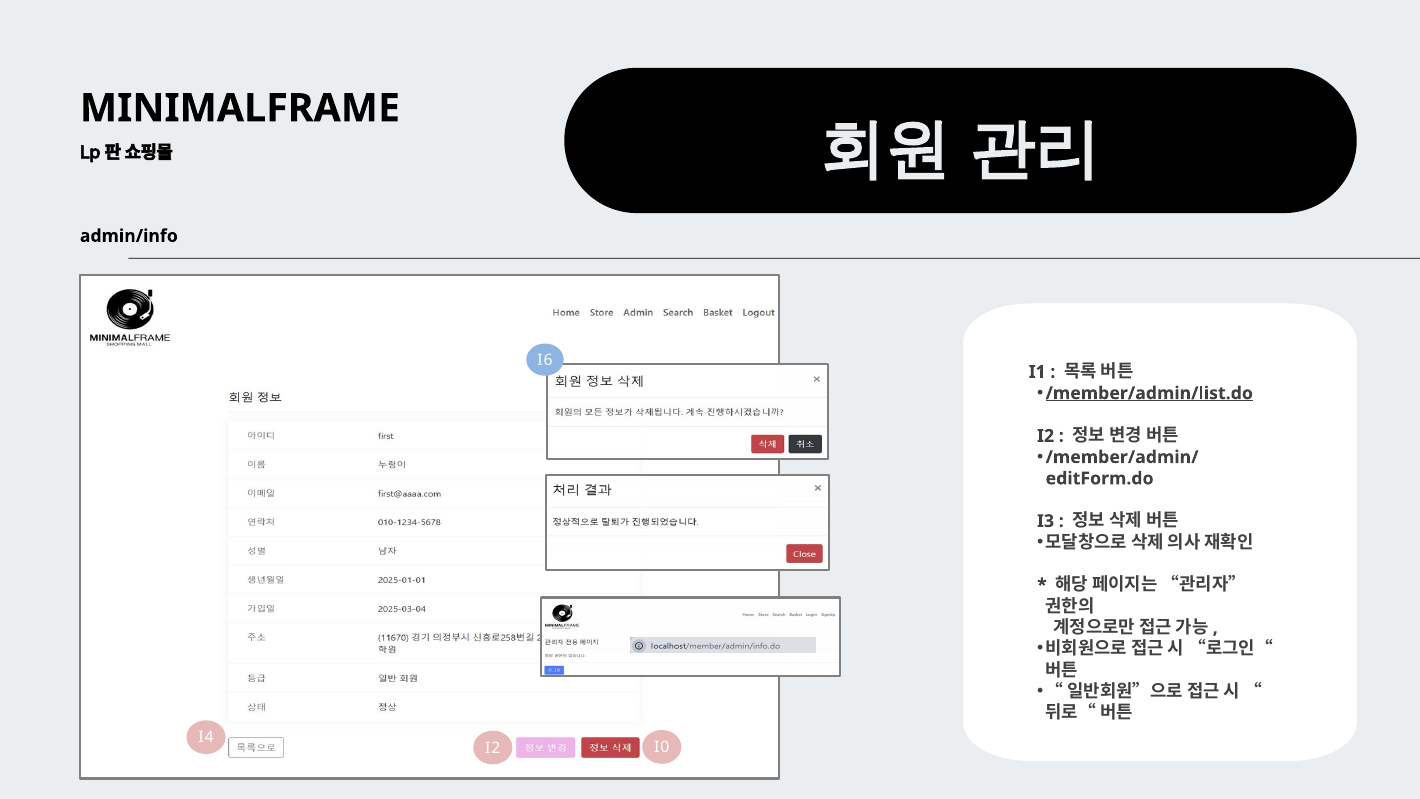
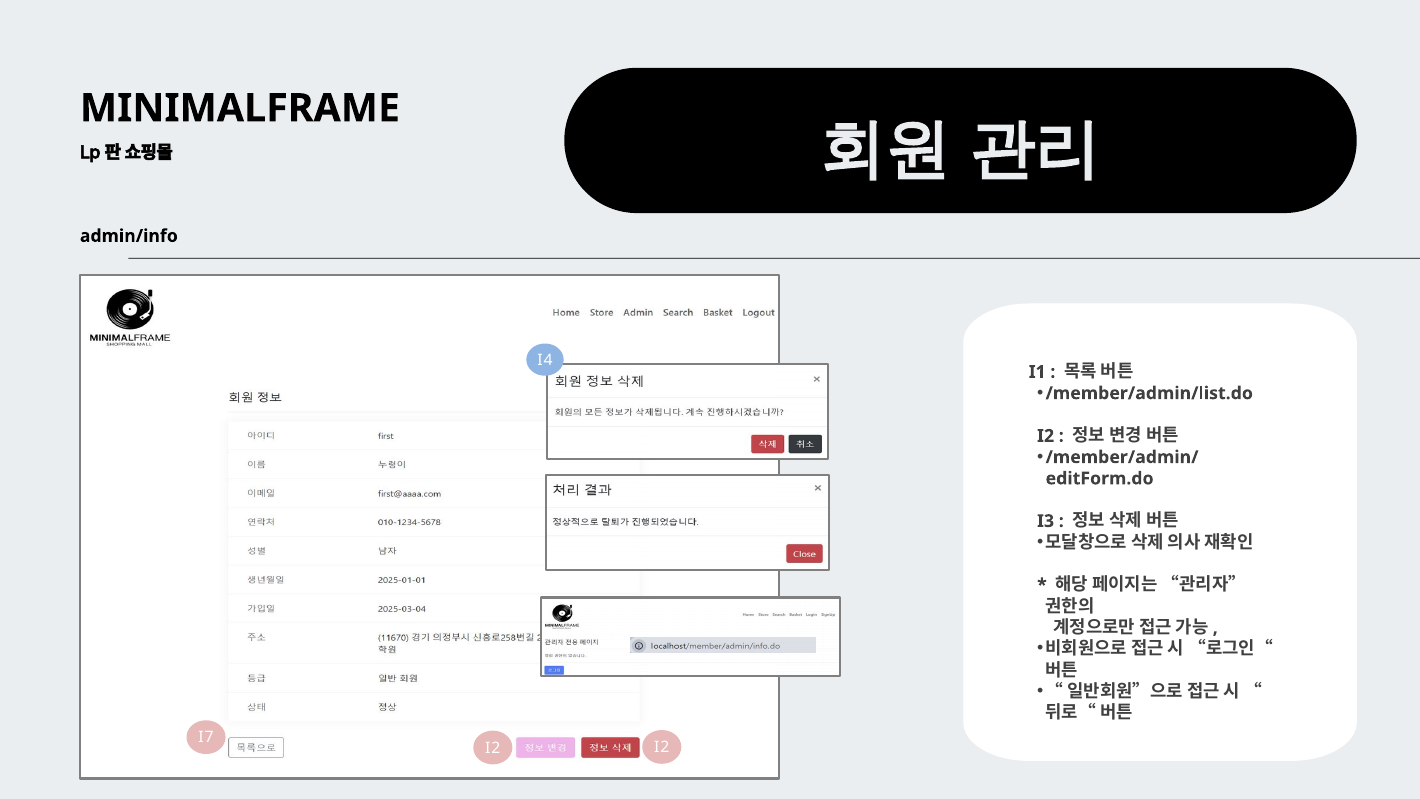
6: 6 -> 4
/member/admin/list.do underline: present -> none
4: 4 -> 7
2 I 0: 0 -> 2
